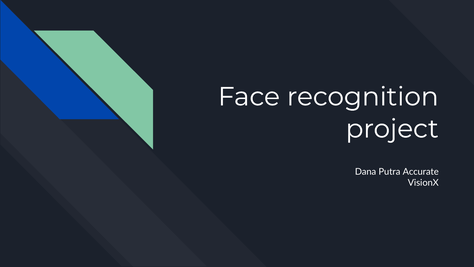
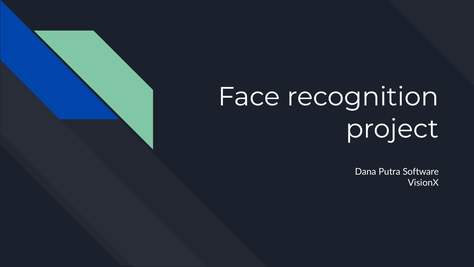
Accurate: Accurate -> Software
